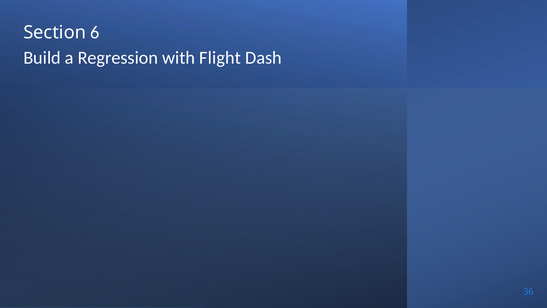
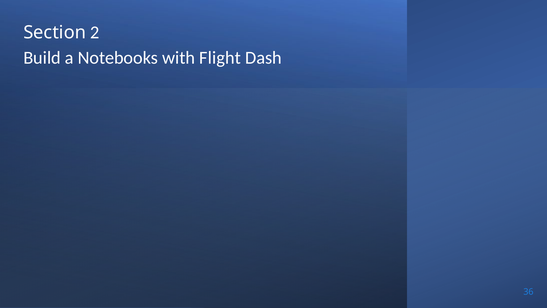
6: 6 -> 2
Regression: Regression -> Notebooks
